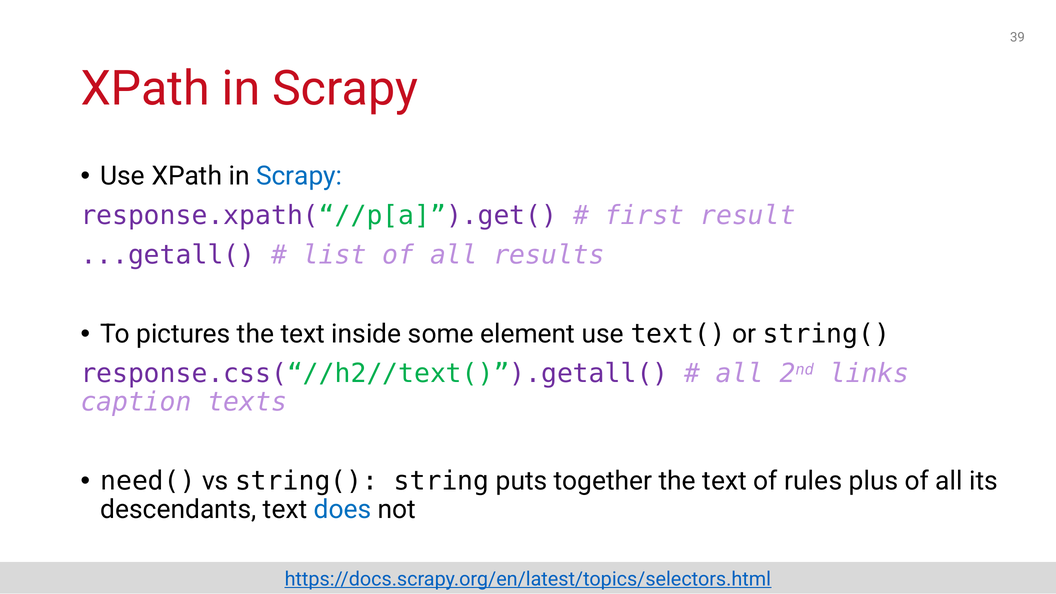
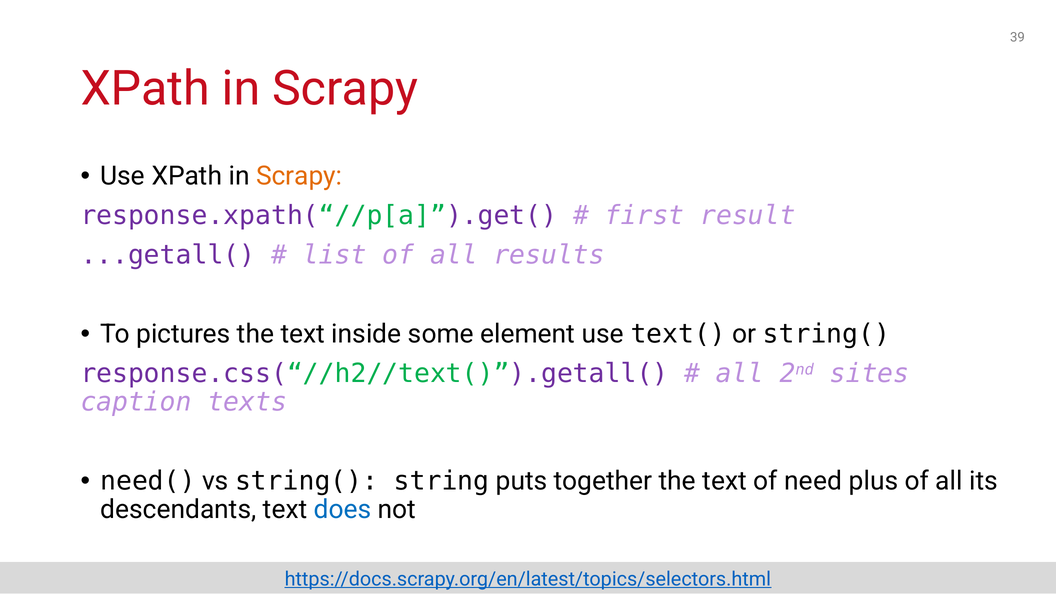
Scrapy at (299, 176) colour: blue -> orange
links: links -> sites
rules: rules -> need
